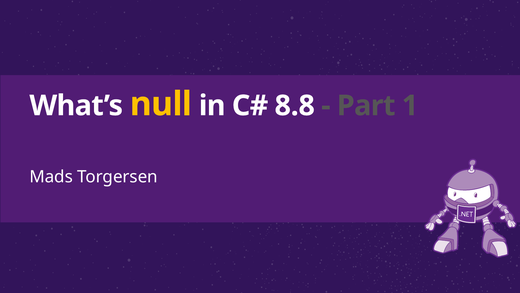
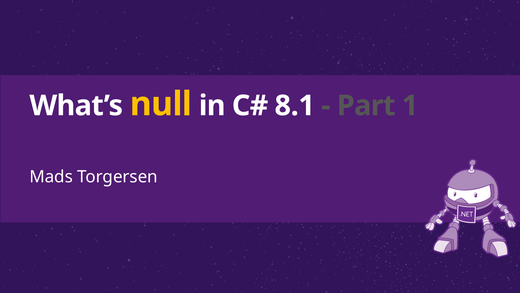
8.8: 8.8 -> 8.1
